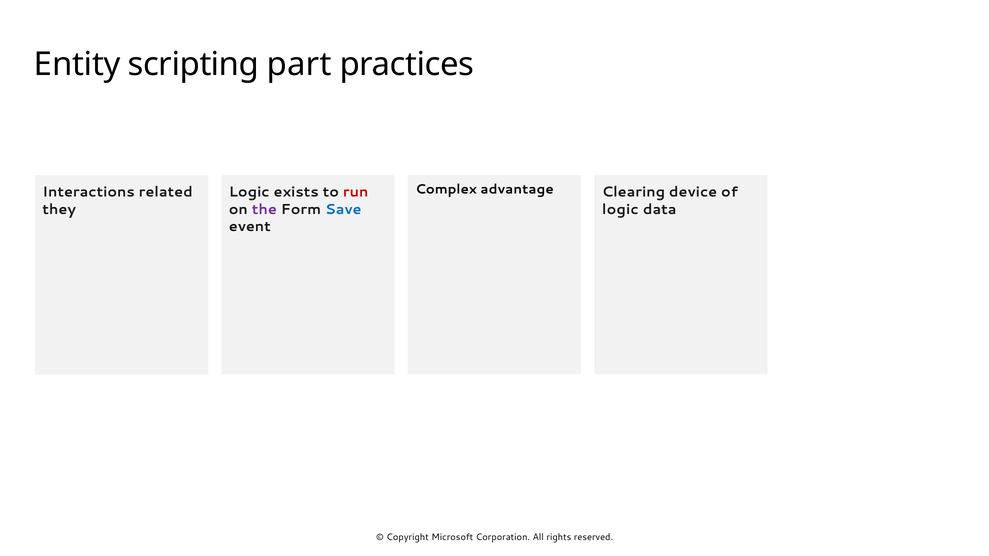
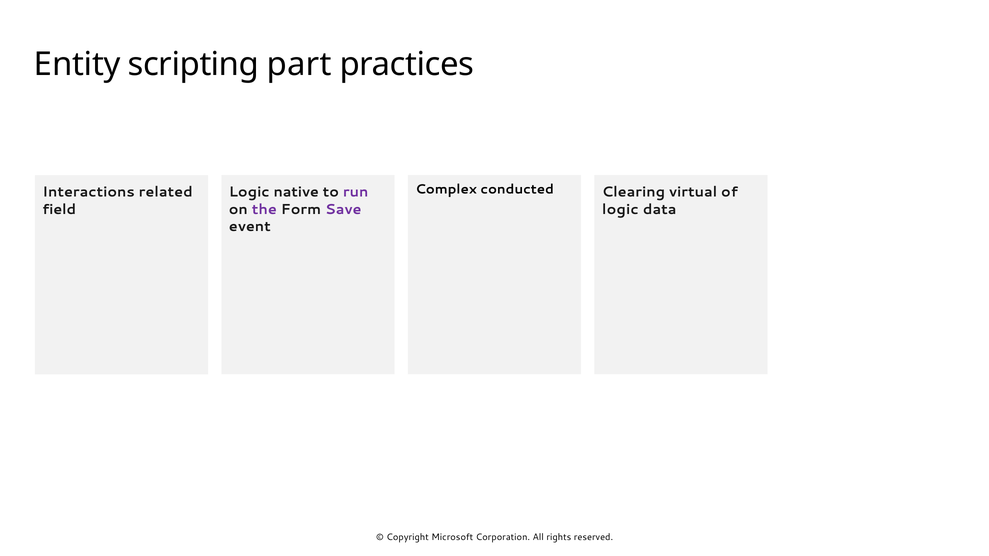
advantage: advantage -> conducted
device: device -> virtual
exists: exists -> native
run colour: red -> purple
Save colour: blue -> purple
they: they -> field
